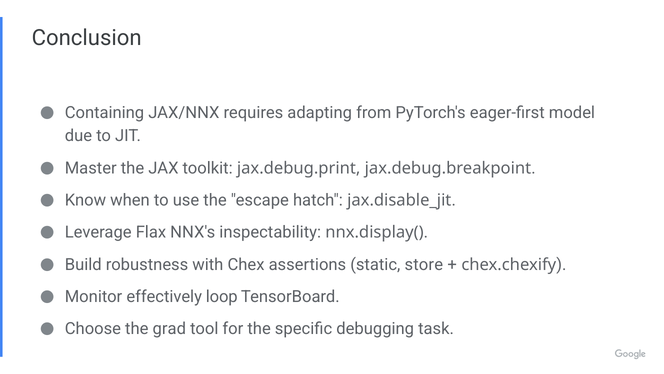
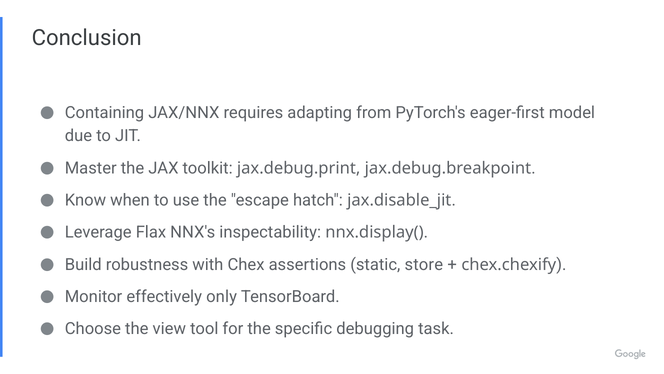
loop: loop -> only
grad: grad -> view
